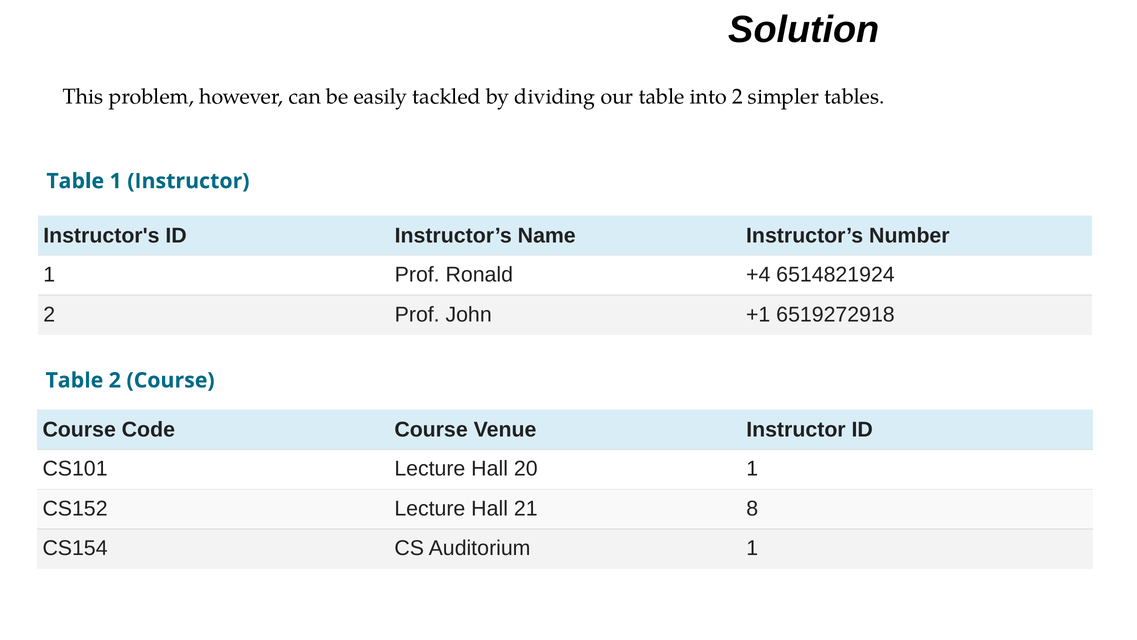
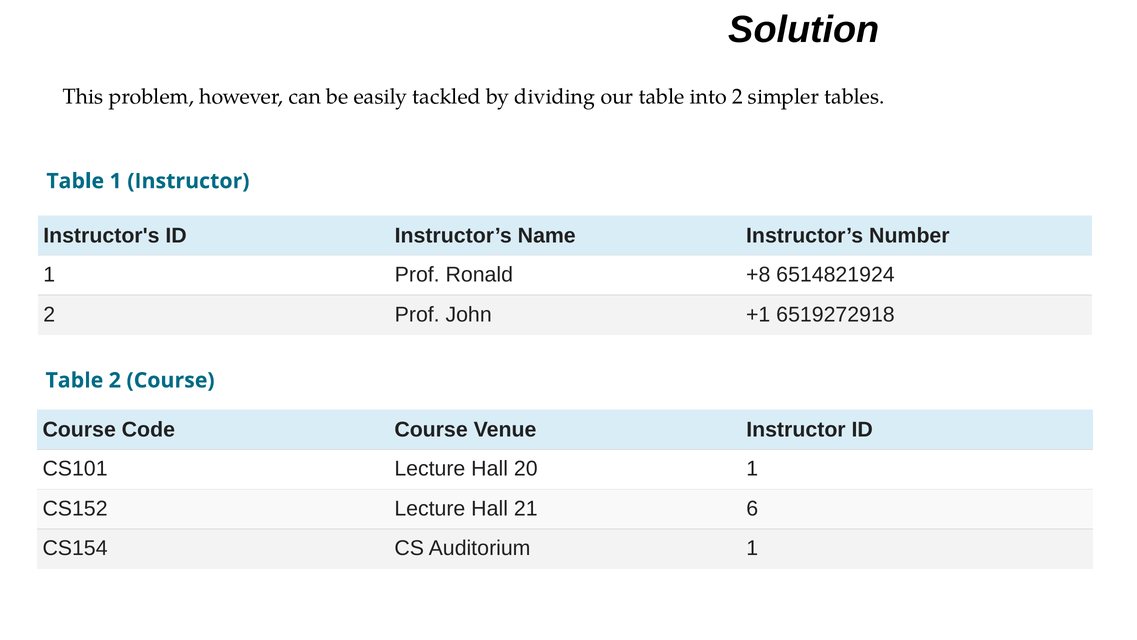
+4: +4 -> +8
8: 8 -> 6
